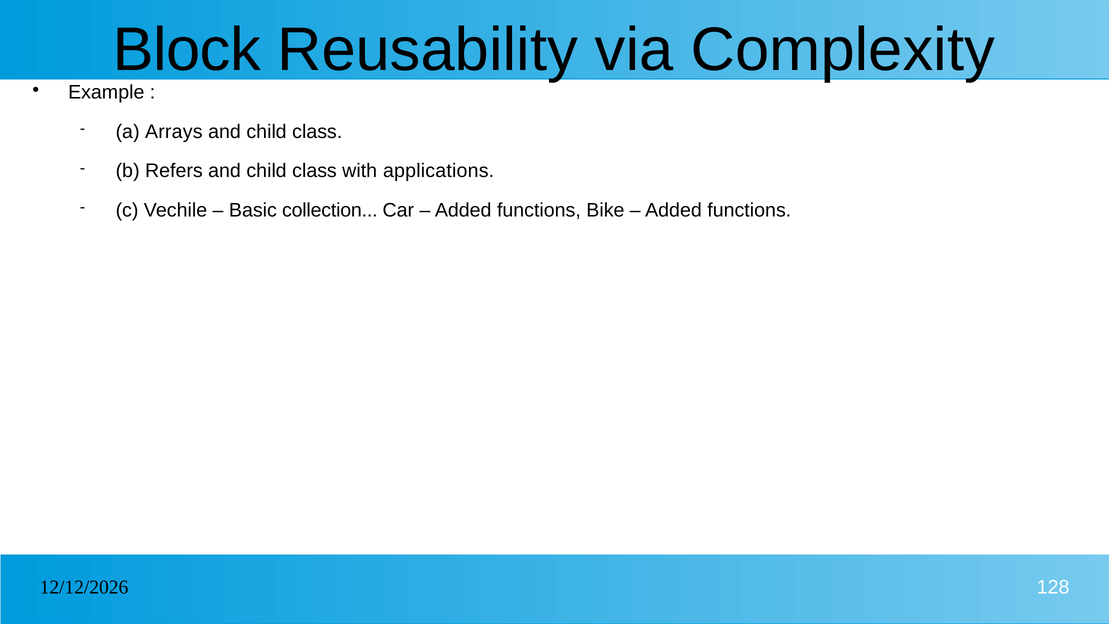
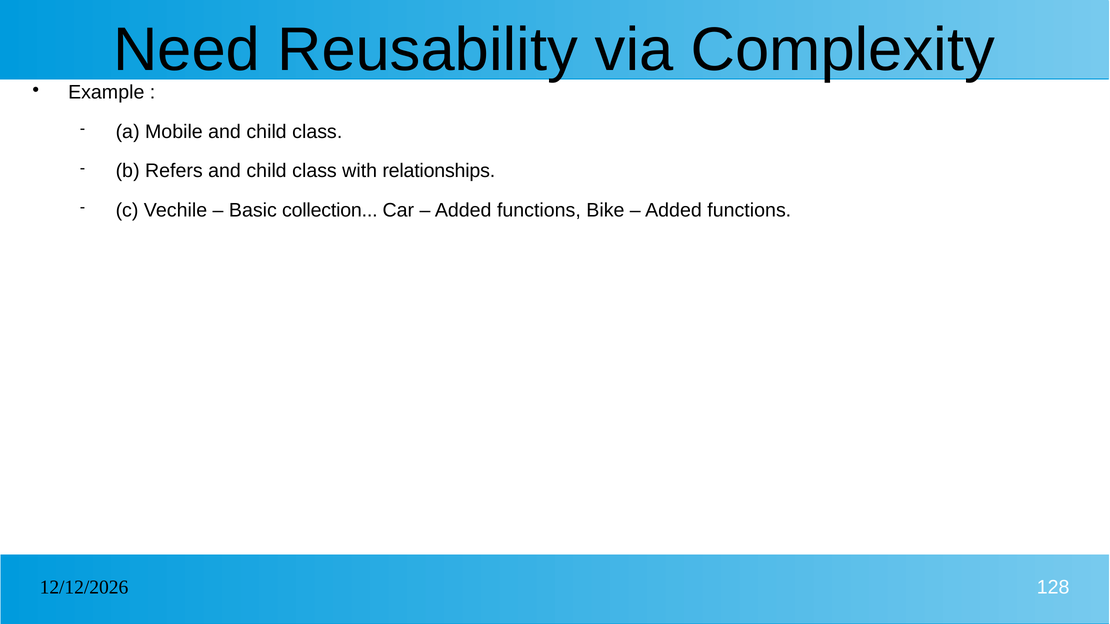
Block: Block -> Need
Arrays: Arrays -> Mobile
applications: applications -> relationships
